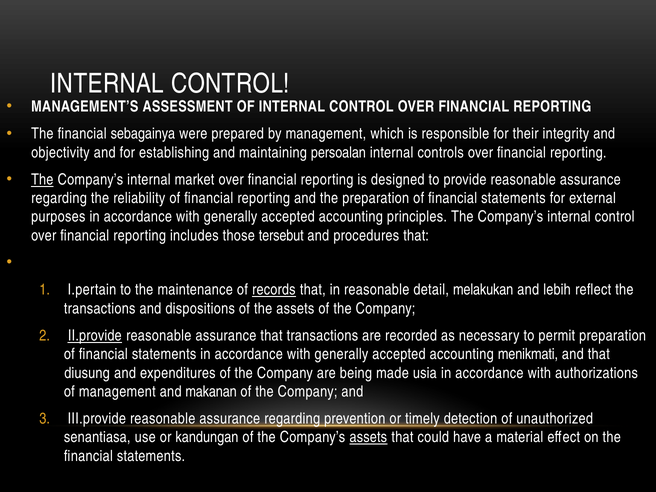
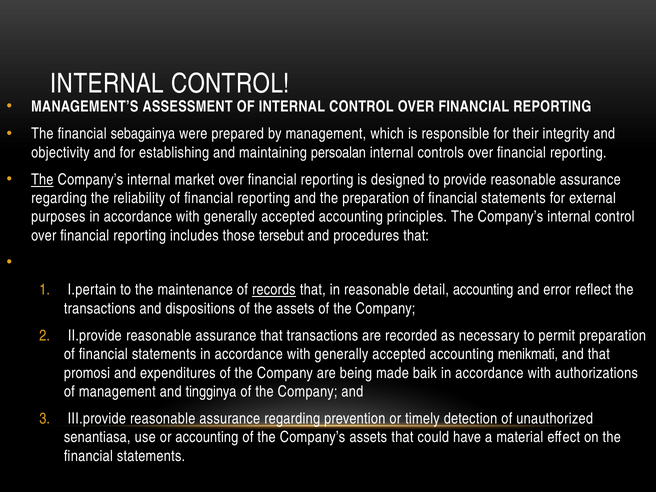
detail melakukan: melakukan -> accounting
lebih: lebih -> error
II.provide underline: present -> none
diusung: diusung -> promosi
usia: usia -> baik
makanan: makanan -> tingginya
or kandungan: kandungan -> accounting
assets at (368, 437) underline: present -> none
